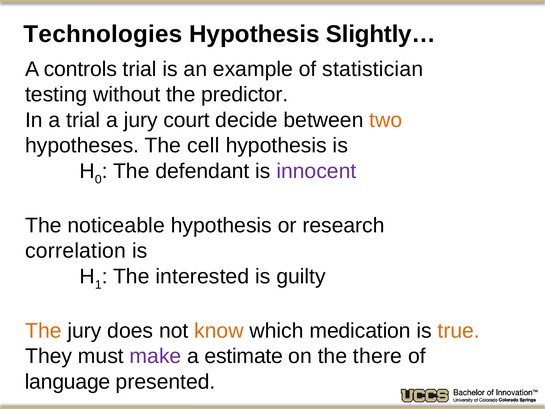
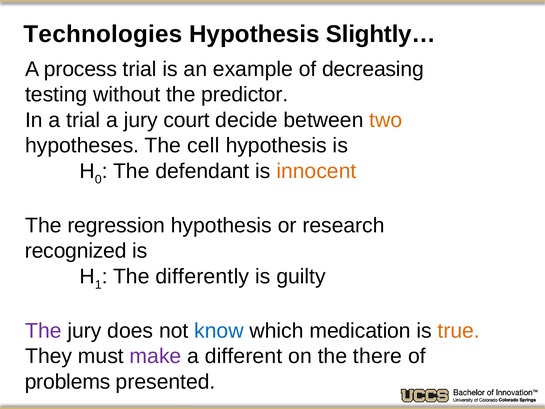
controls: controls -> process
statistician: statistician -> decreasing
innocent colour: purple -> orange
noticeable: noticeable -> regression
correlation: correlation -> recognized
interested: interested -> differently
The at (43, 331) colour: orange -> purple
know colour: orange -> blue
estimate: estimate -> different
language: language -> problems
